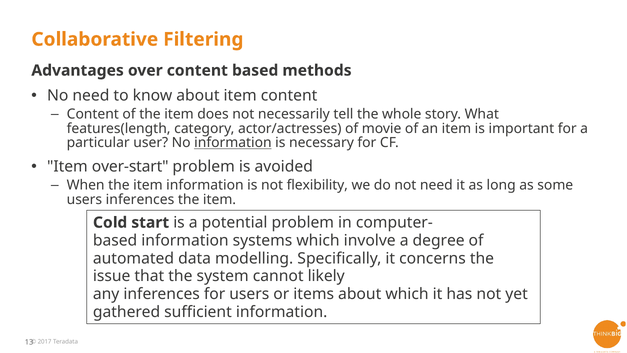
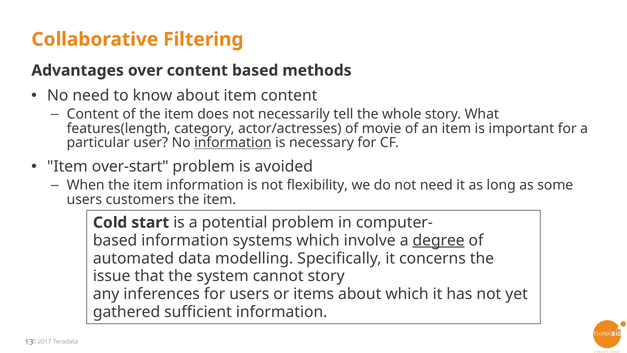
users inferences: inferences -> customers
degree underline: none -> present
cannot likely: likely -> story
